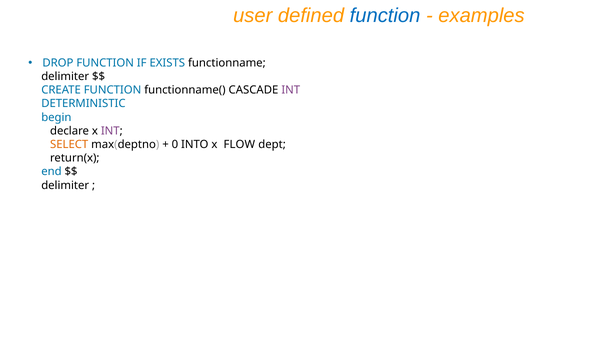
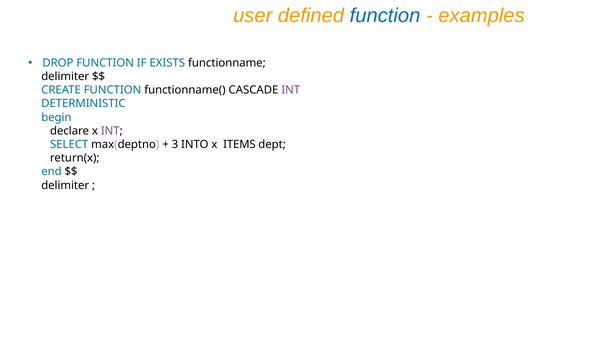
SELECT colour: orange -> blue
0: 0 -> 3
FLOW: FLOW -> ITEMS
